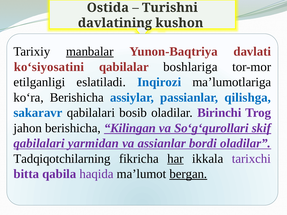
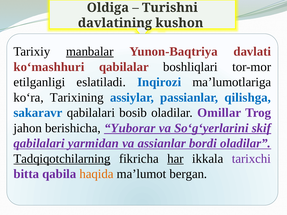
Ostida: Ostida -> Oldiga
ko‘siyosatini: ko‘siyosatini -> ko‘mashhuri
boshlariga: boshlariga -> boshliqlari
ko‘ra Berishicha: Berishicha -> Tarixining
Birinchi: Birinchi -> Omillar
Kilingan: Kilingan -> Yuborar
So‘g‘qurollari: So‘g‘qurollari -> So‘g‘yerlarini
Tadqiqotchilarning underline: none -> present
haqida colour: purple -> orange
bergan underline: present -> none
